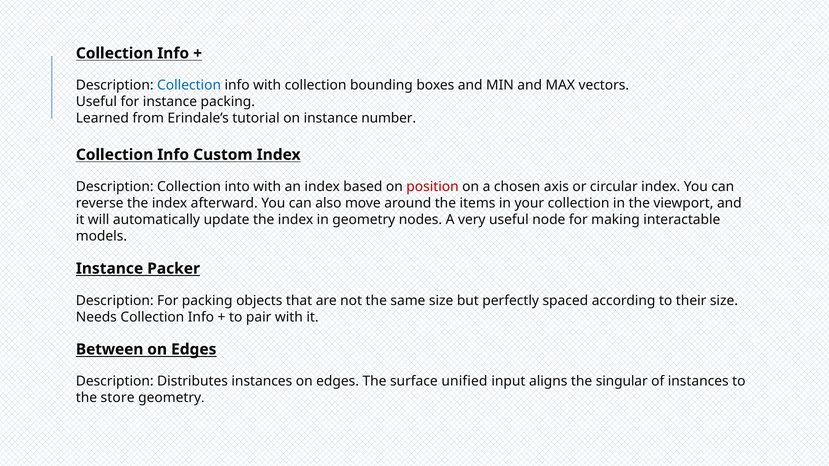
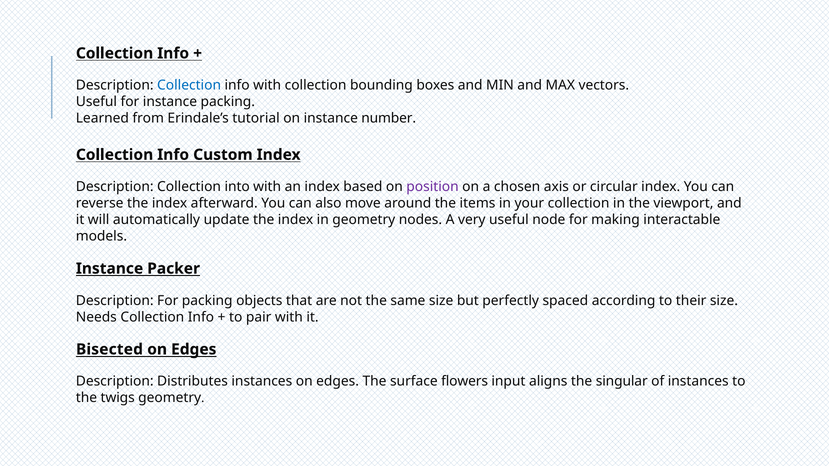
position colour: red -> purple
Between: Between -> Bisected
unified: unified -> flowers
store: store -> twigs
